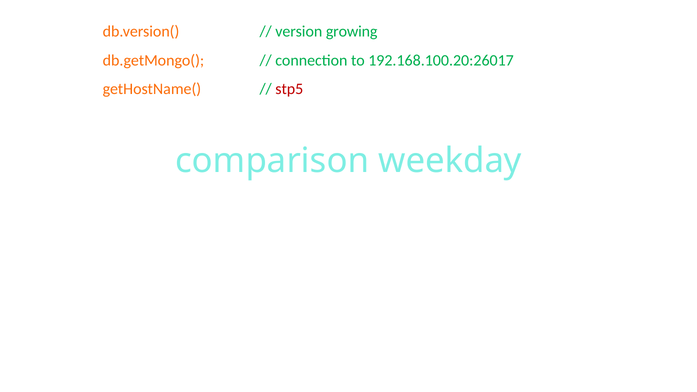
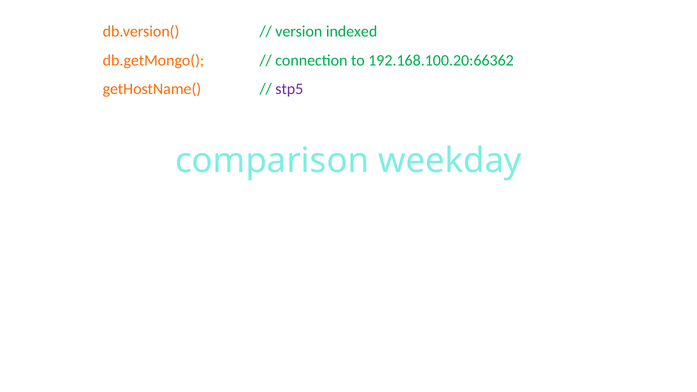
growing: growing -> indexed
192.168.100.20:26017: 192.168.100.20:26017 -> 192.168.100.20:66362
stp5 colour: red -> purple
